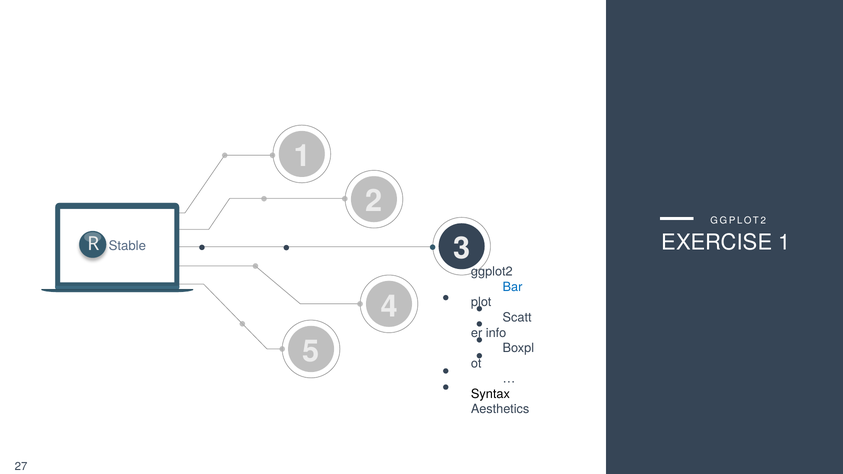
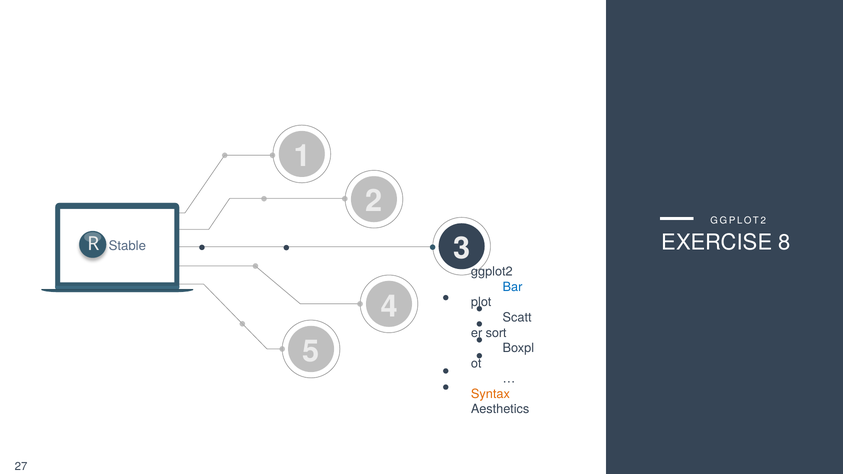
EXERCISE 1: 1 -> 8
info: info -> sort
Syntax colour: black -> orange
